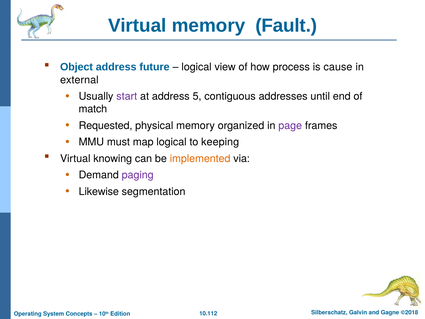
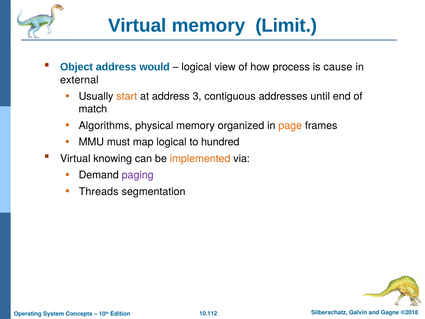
Fault: Fault -> Limit
future: future -> would
start colour: purple -> orange
5: 5 -> 3
Requested: Requested -> Algorithms
page colour: purple -> orange
keeping: keeping -> hundred
Likewise: Likewise -> Threads
